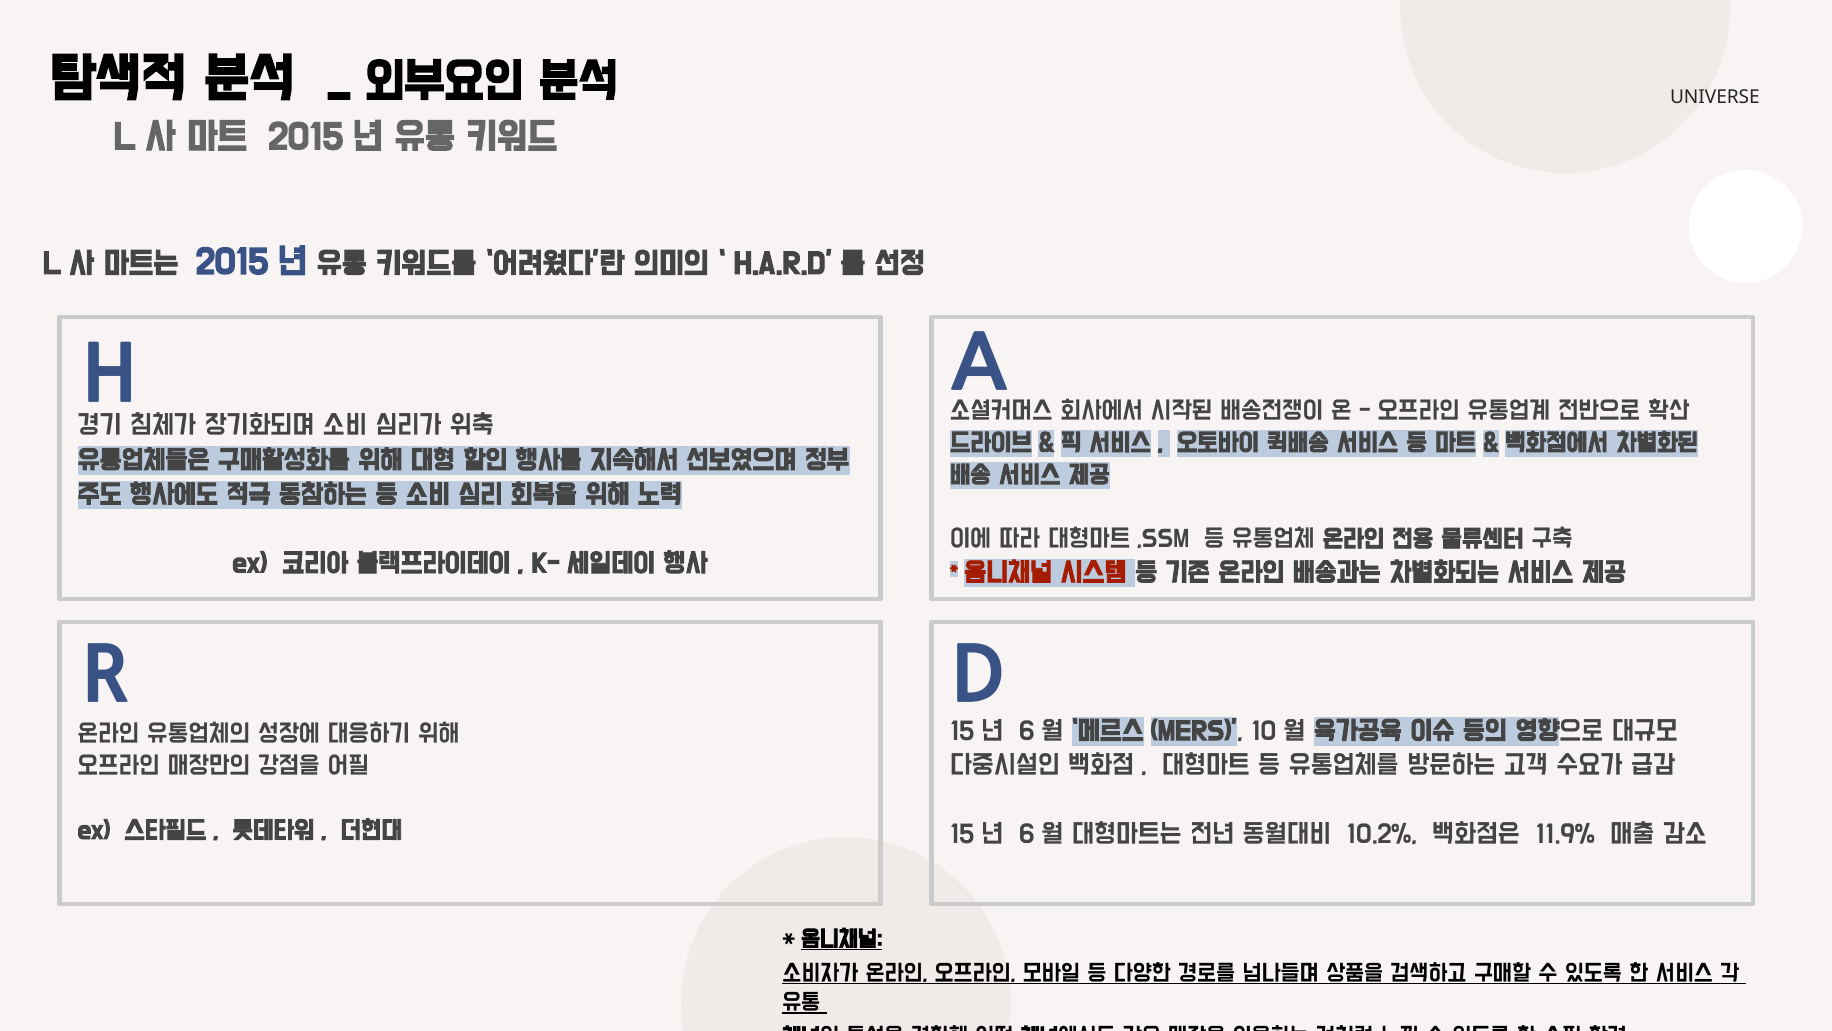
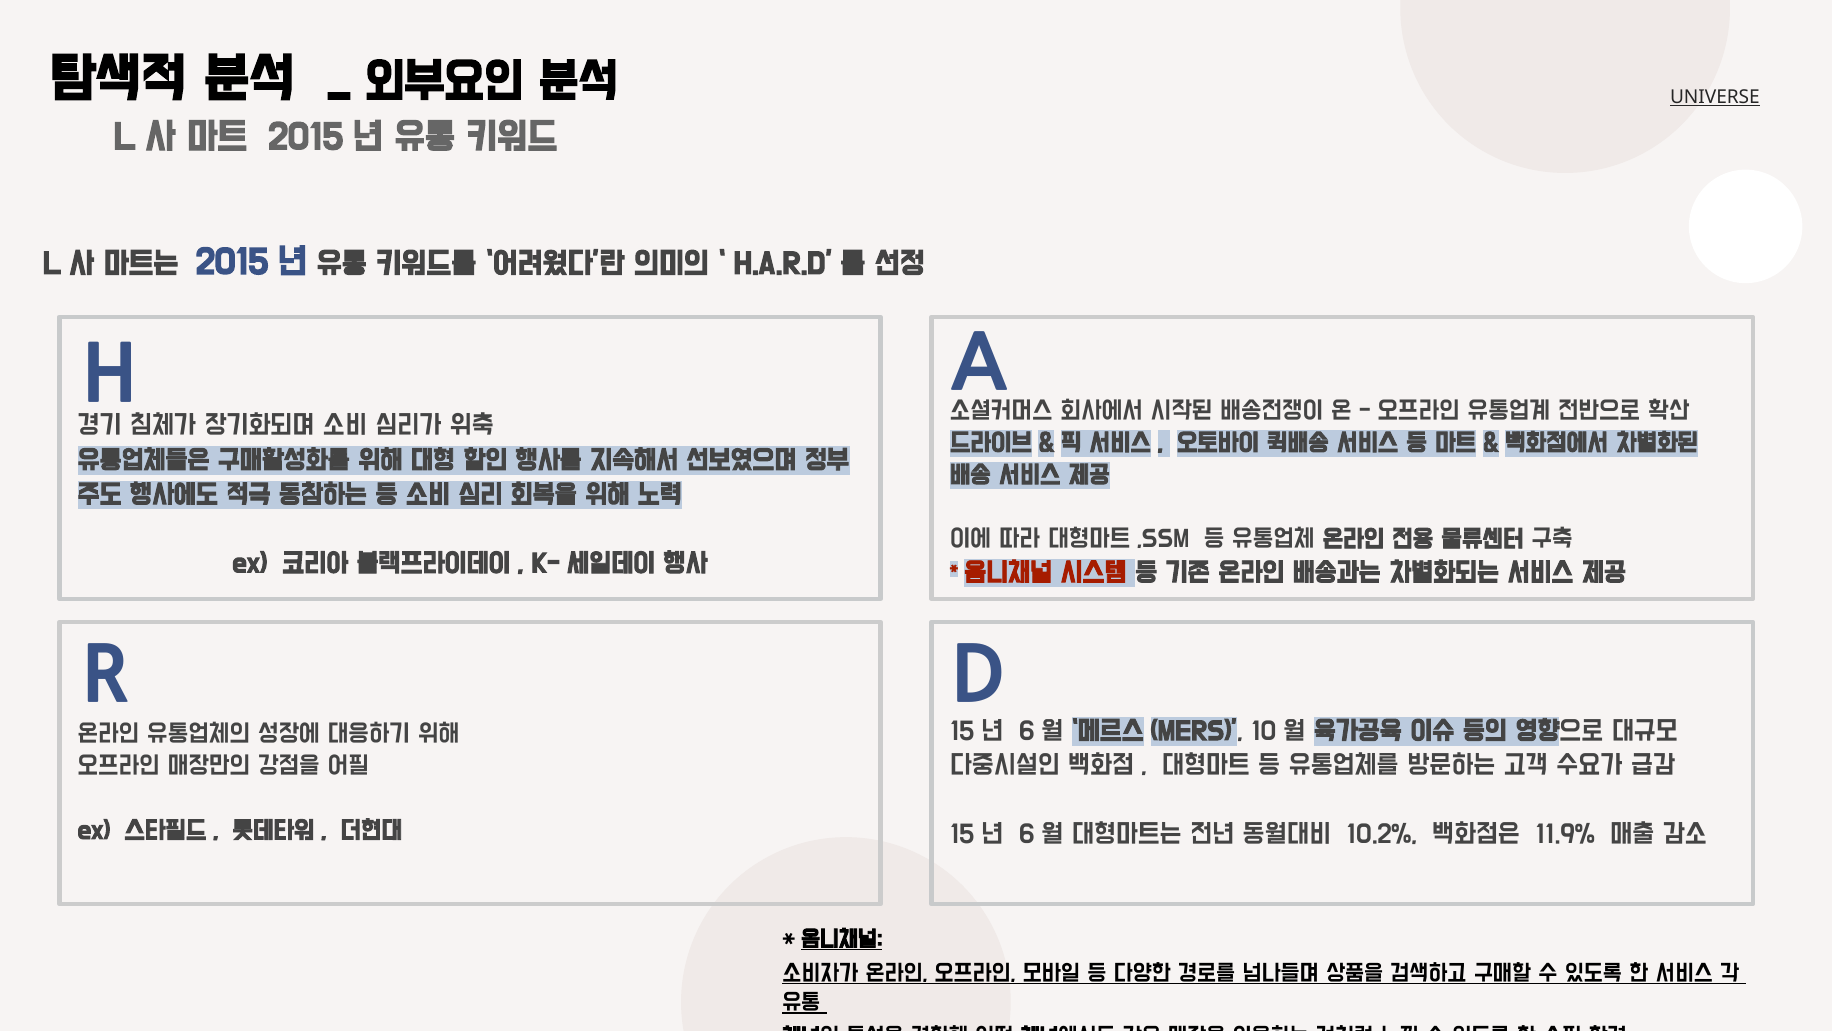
UNIVERSE underline: none -> present
